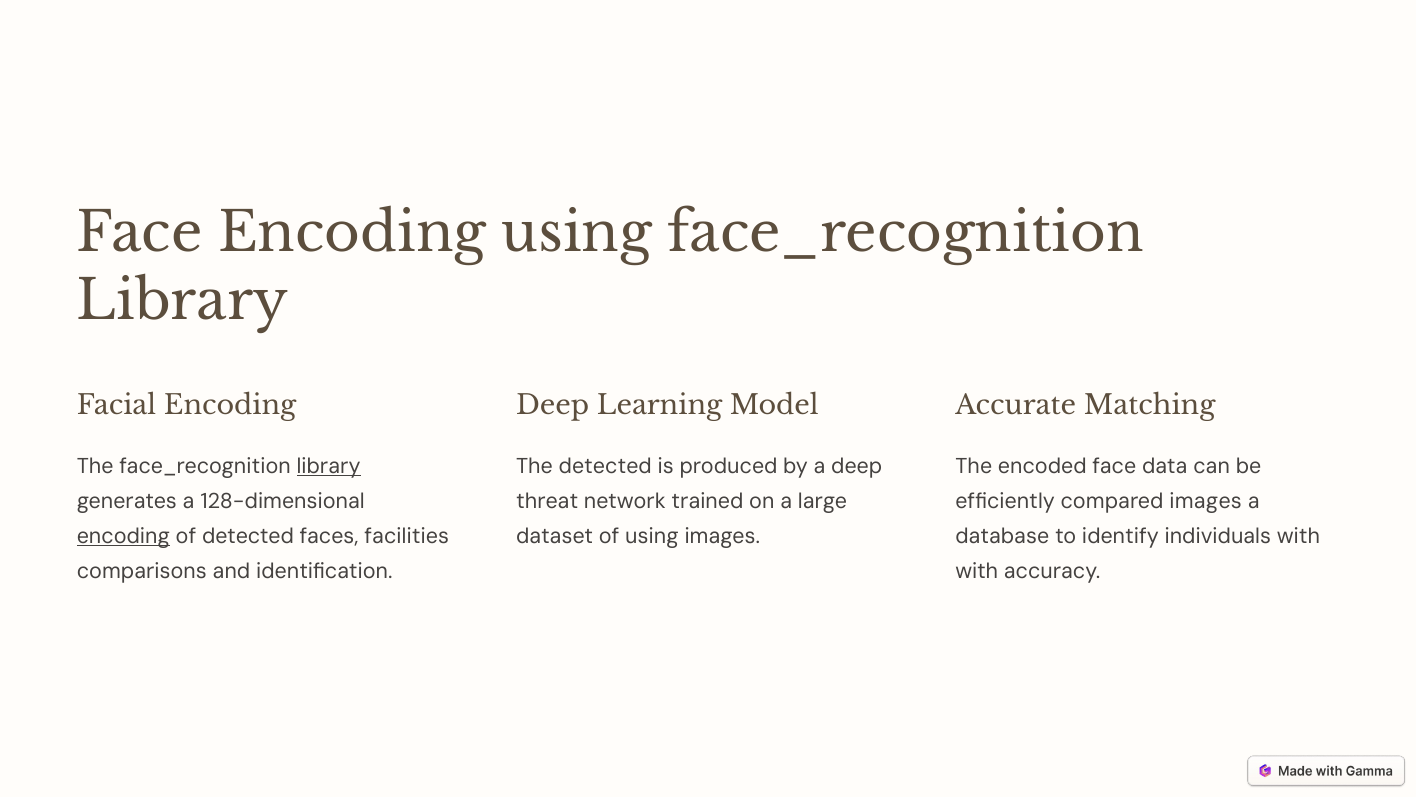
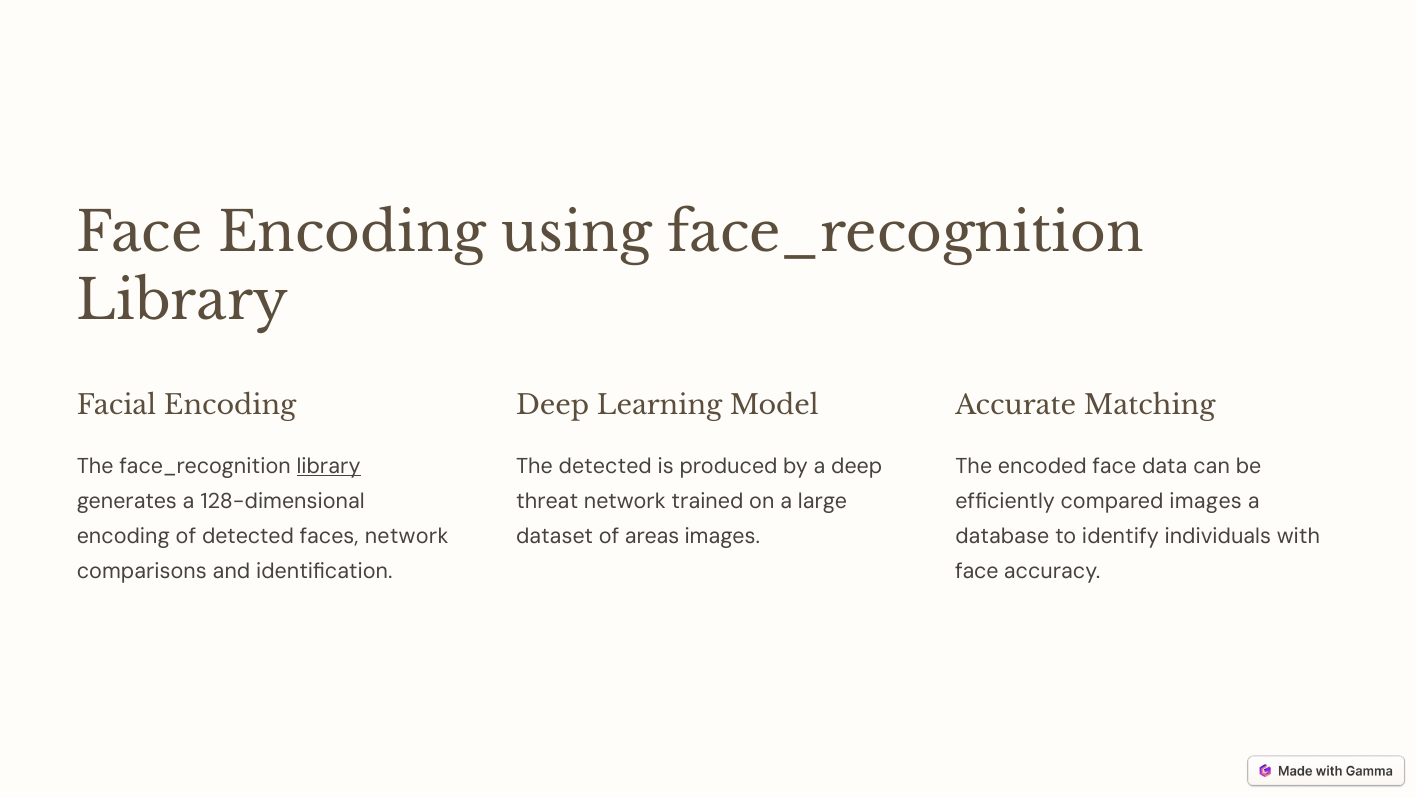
encoding at (123, 536) underline: present -> none
faces facilities: facilities -> network
of using: using -> areas
with at (977, 571): with -> face
